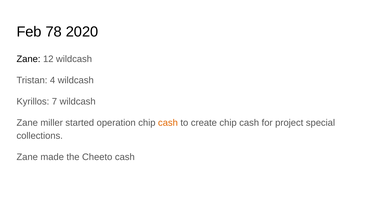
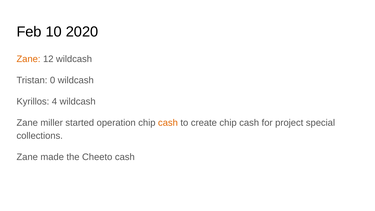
78: 78 -> 10
Zane at (28, 59) colour: black -> orange
4: 4 -> 0
7: 7 -> 4
